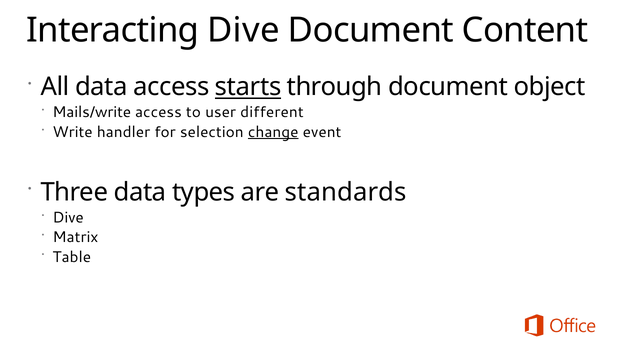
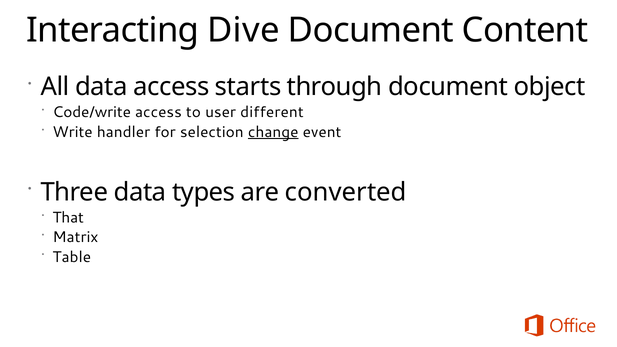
starts underline: present -> none
Mails/write: Mails/write -> Code/write
standards: standards -> converted
Dive at (68, 218): Dive -> That
